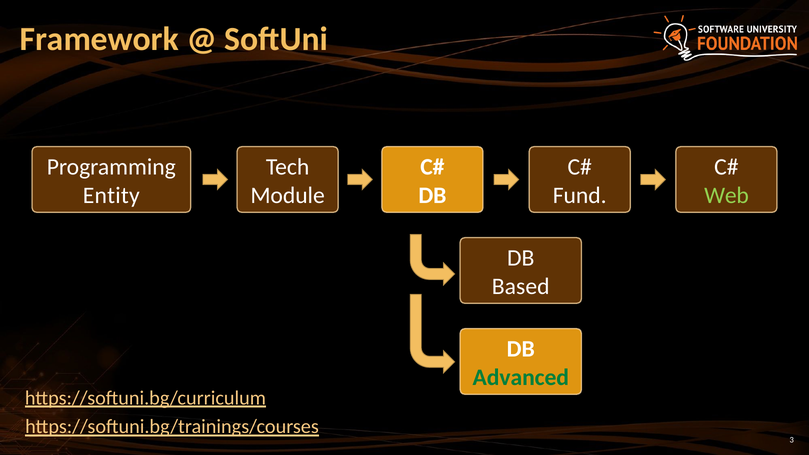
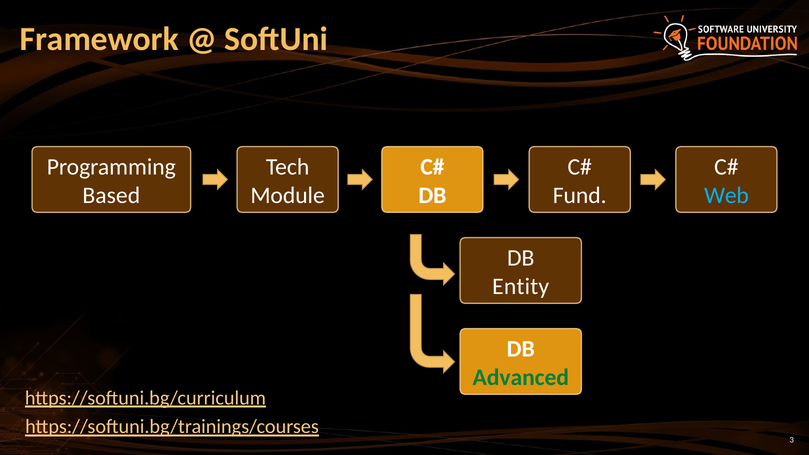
Entity: Entity -> Based
Web colour: light green -> light blue
Based: Based -> Entity
